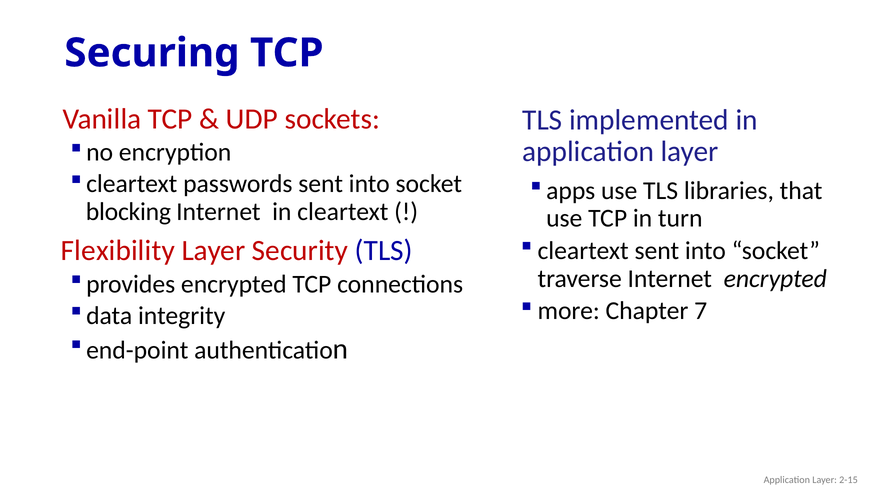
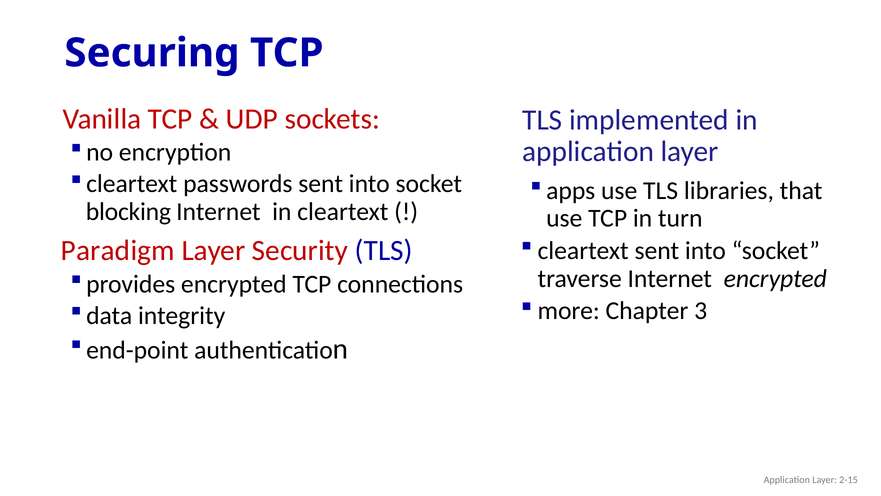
Flexibility: Flexibility -> Paradigm
7: 7 -> 3
